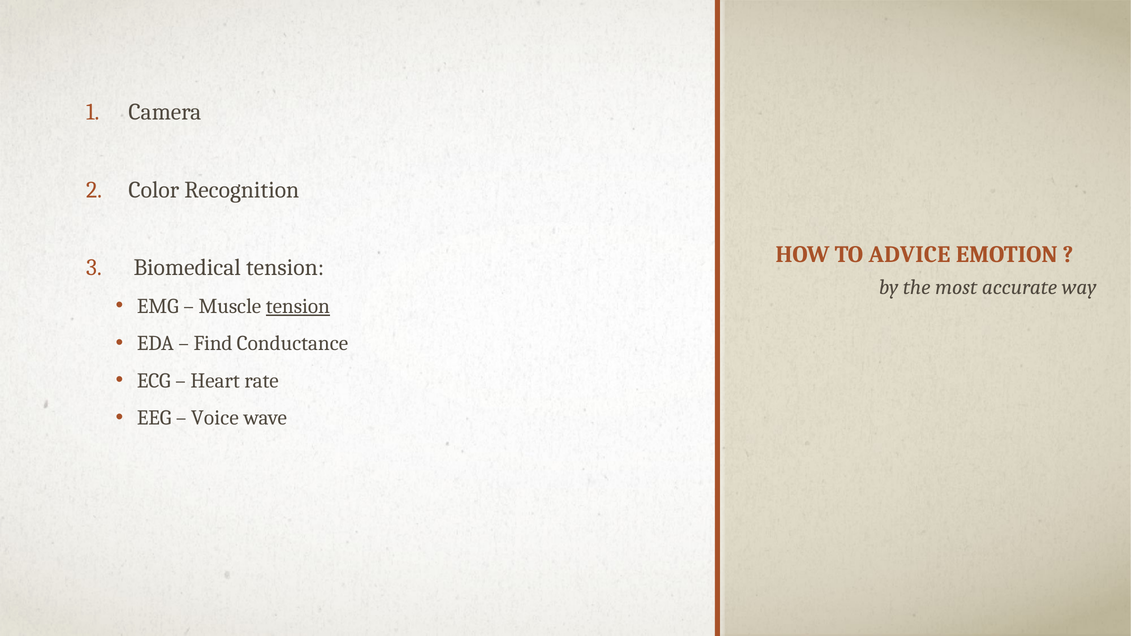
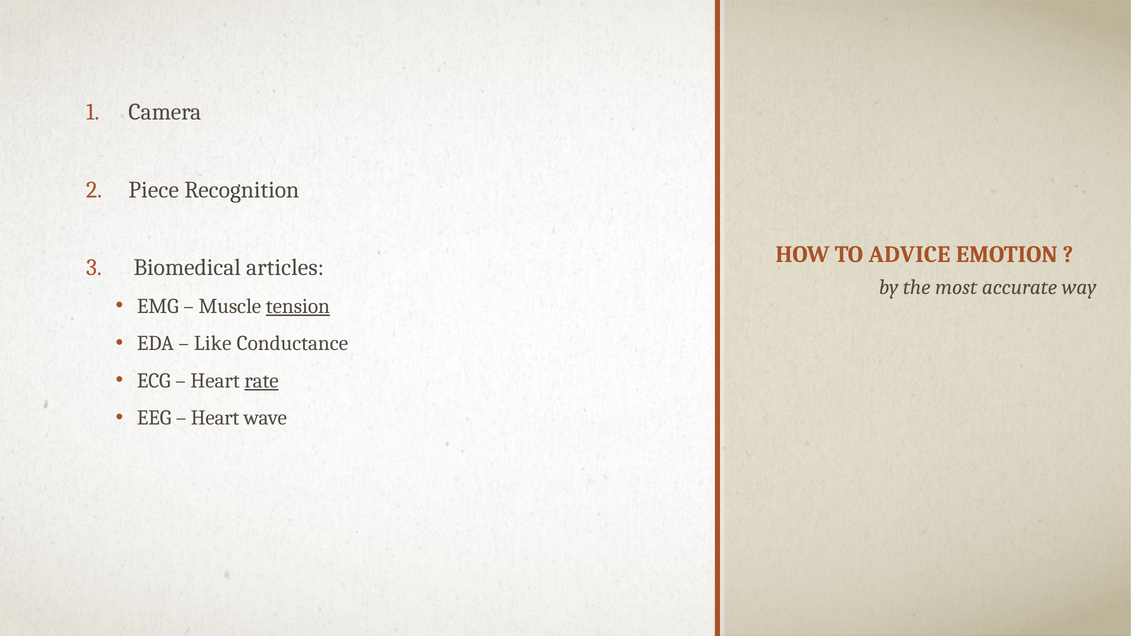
Color: Color -> Piece
Biomedical tension: tension -> articles
Find: Find -> Like
rate underline: none -> present
Voice at (215, 418): Voice -> Heart
